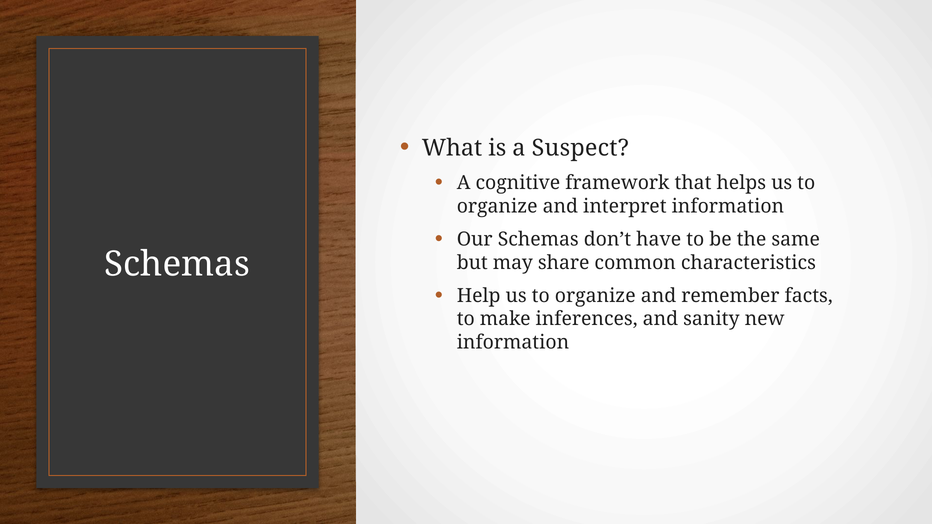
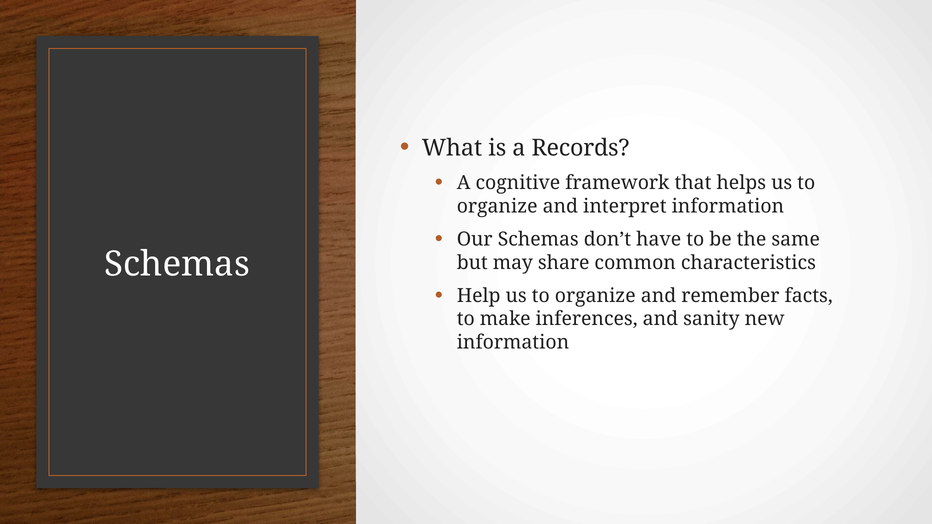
Suspect: Suspect -> Records
